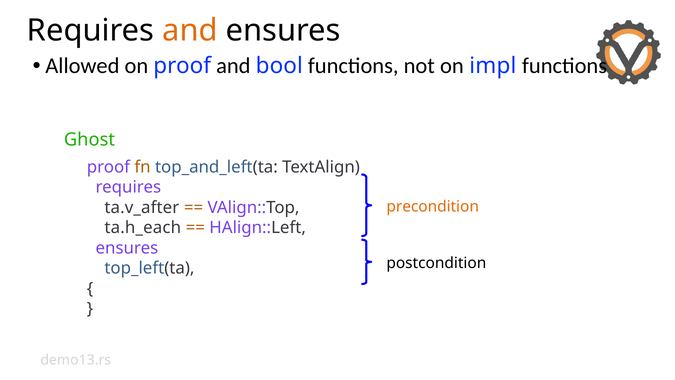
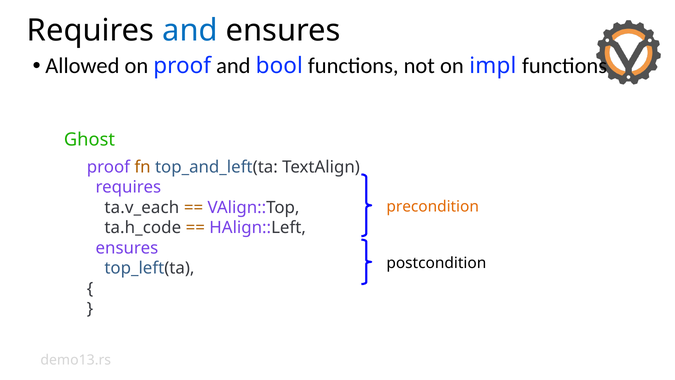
and at (190, 30) colour: orange -> blue
ta.v_after: ta.v_after -> ta.v_each
ta.h_each: ta.h_each -> ta.h_code
